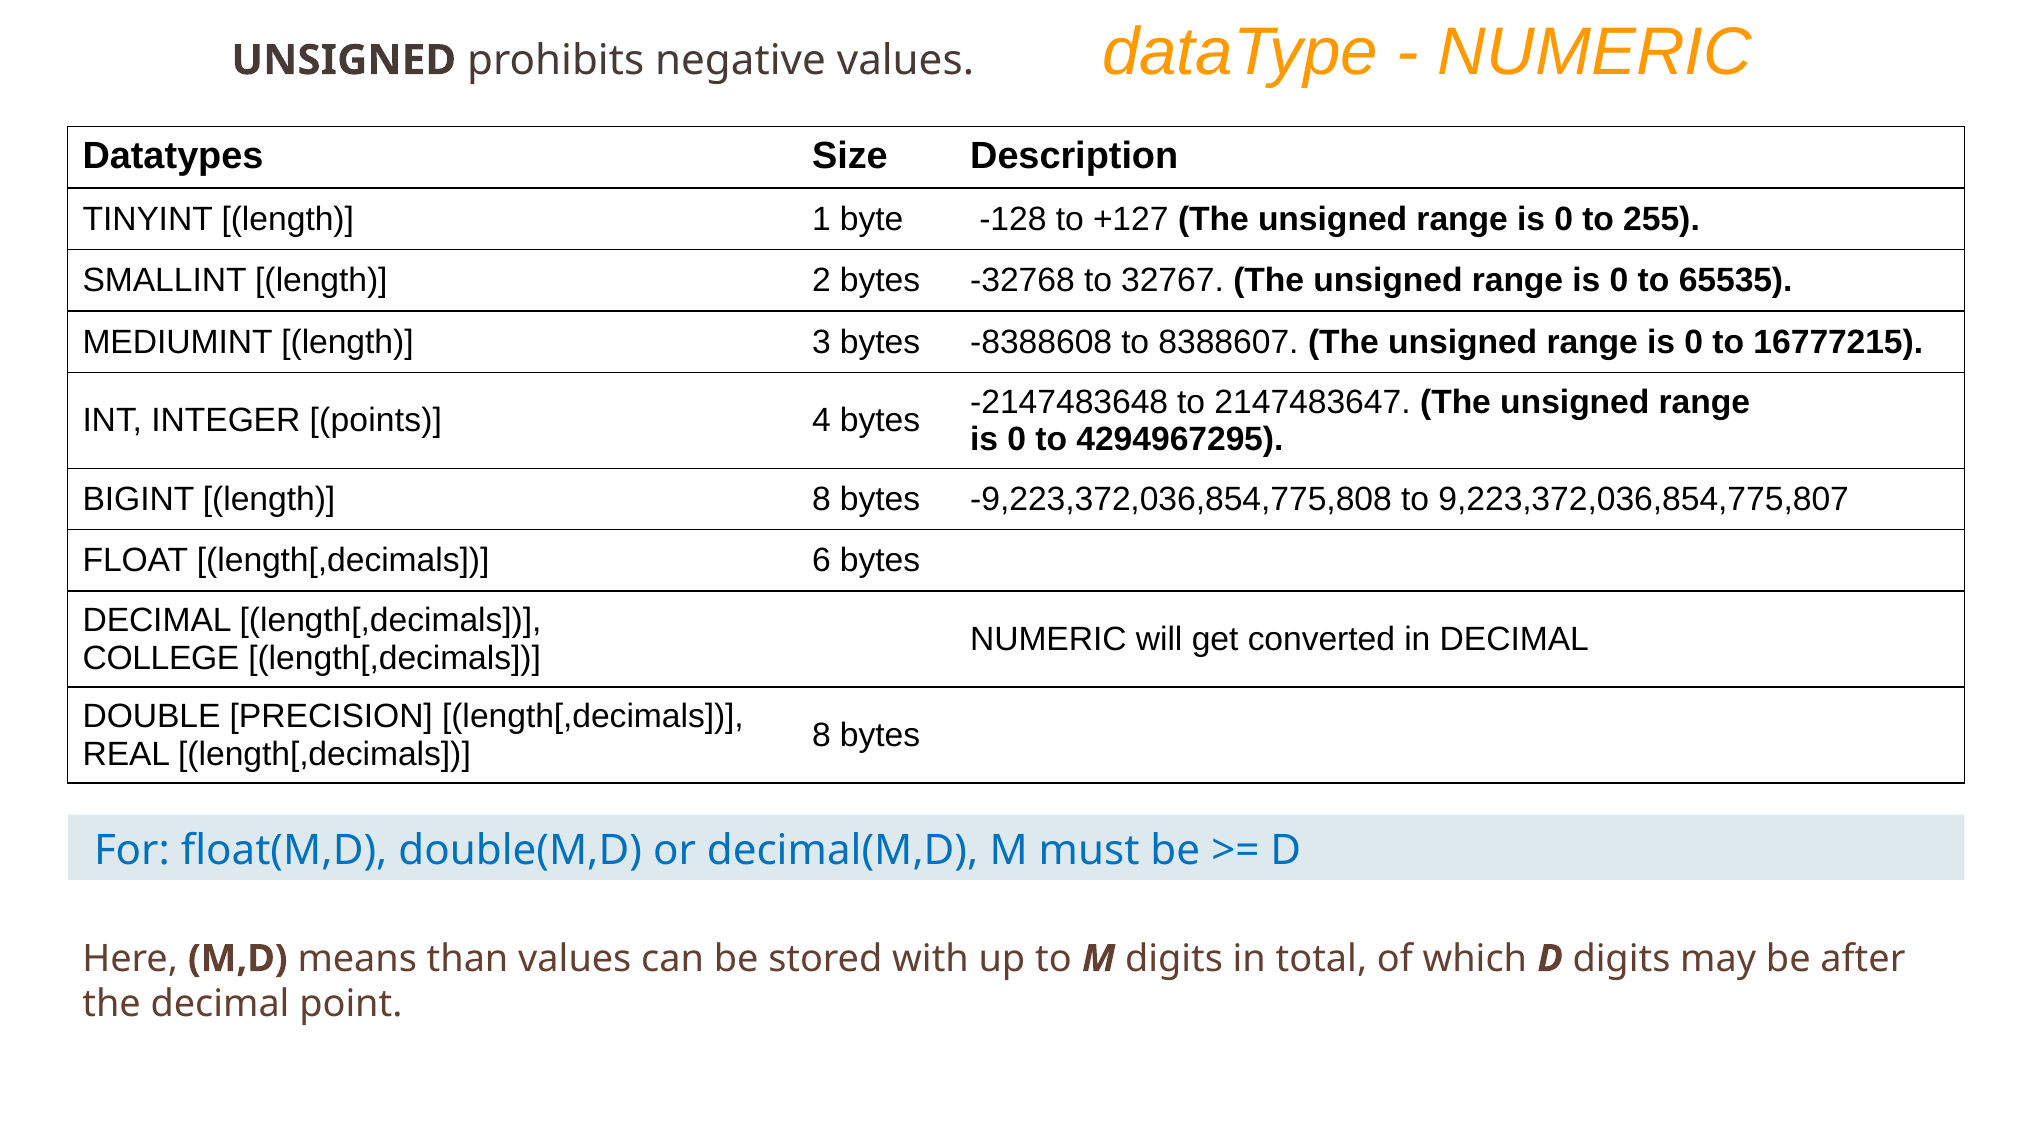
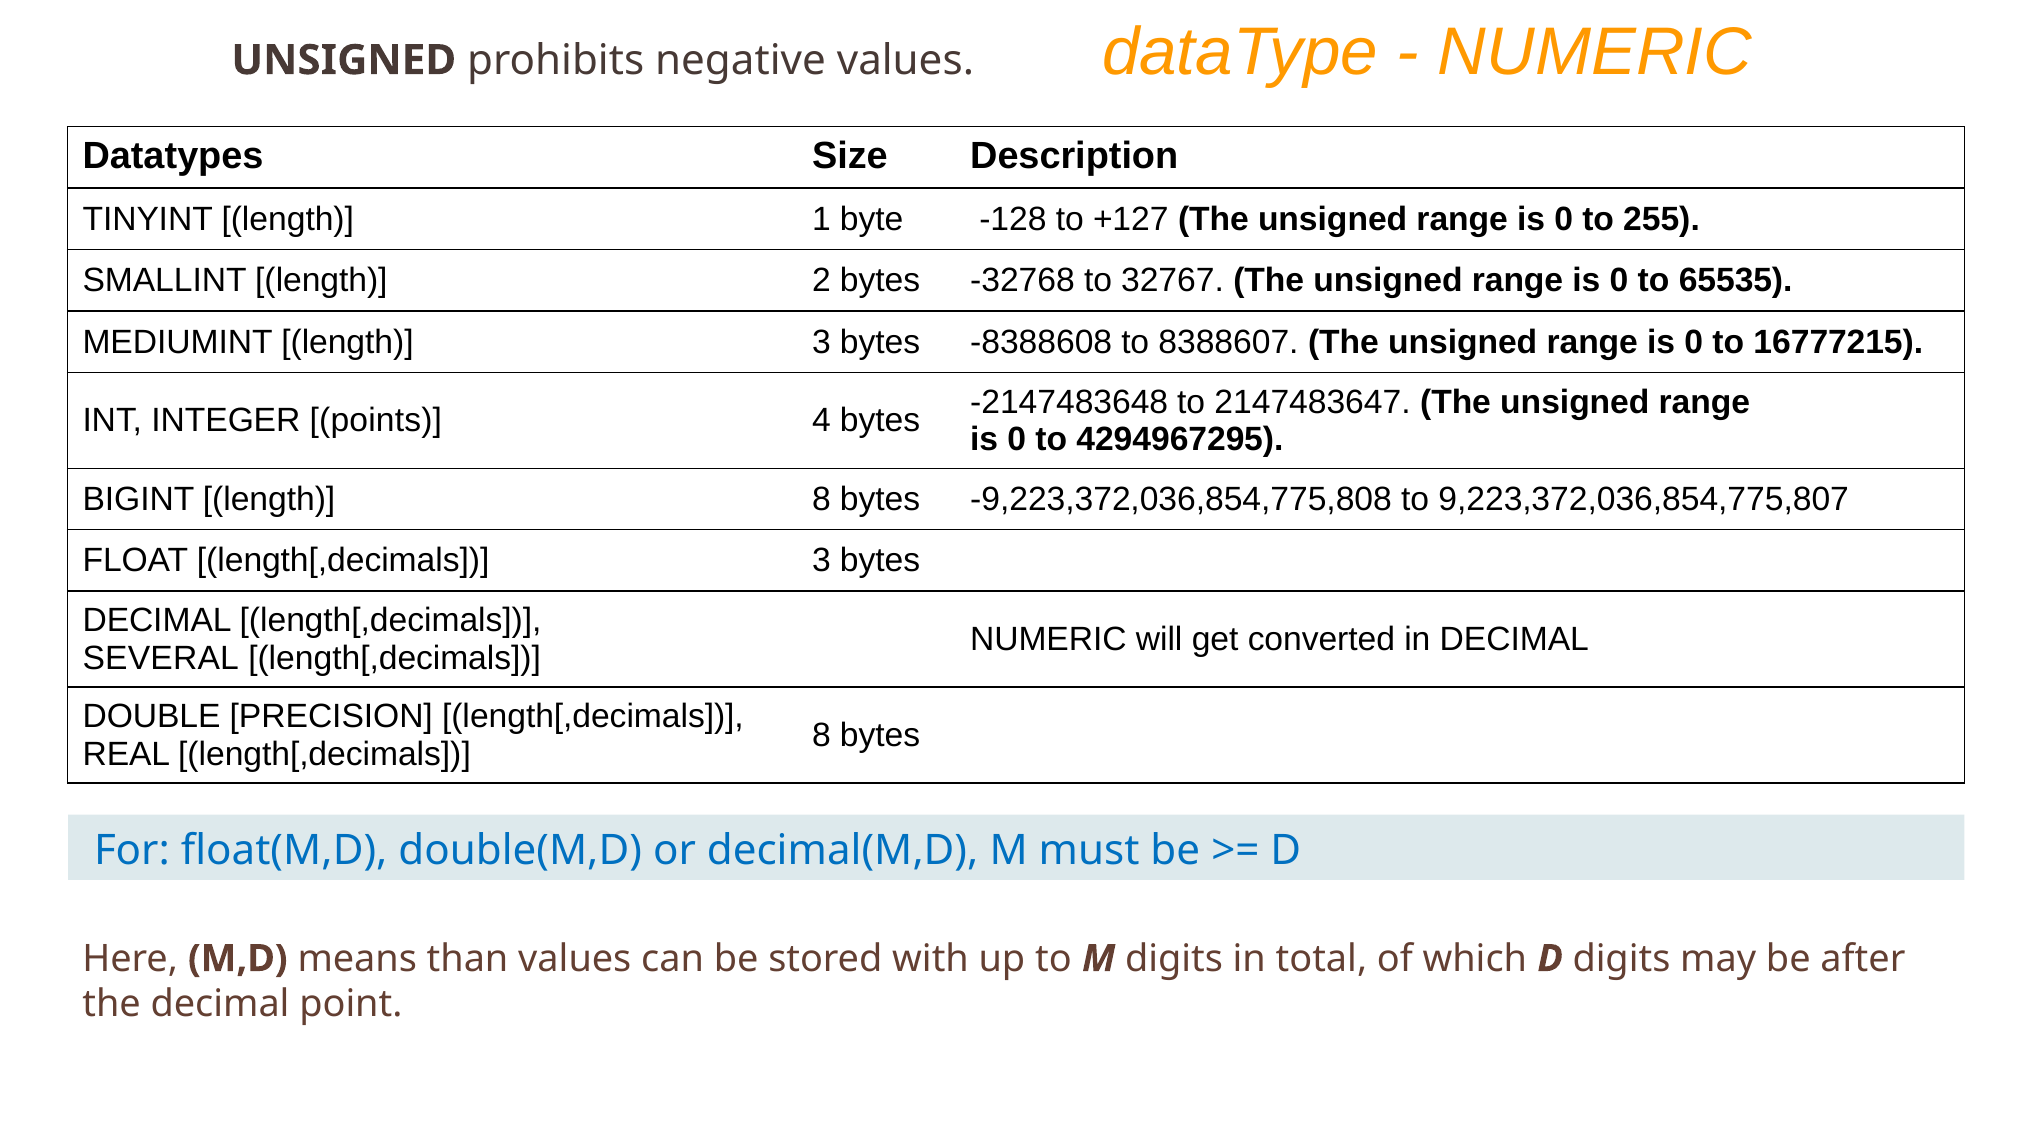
length[,decimals 6: 6 -> 3
COLLEGE: COLLEGE -> SEVERAL
